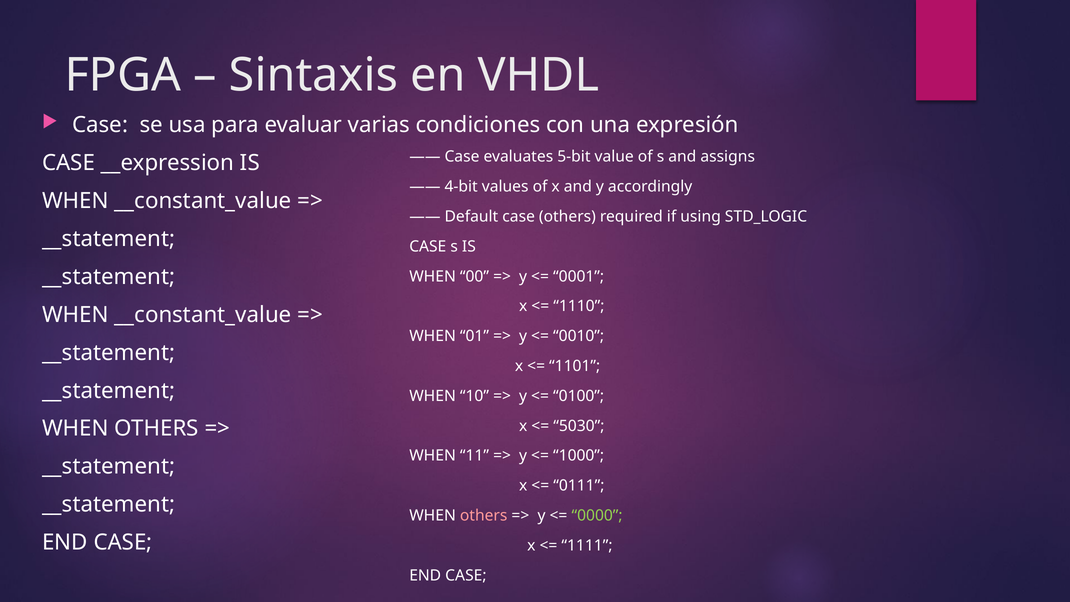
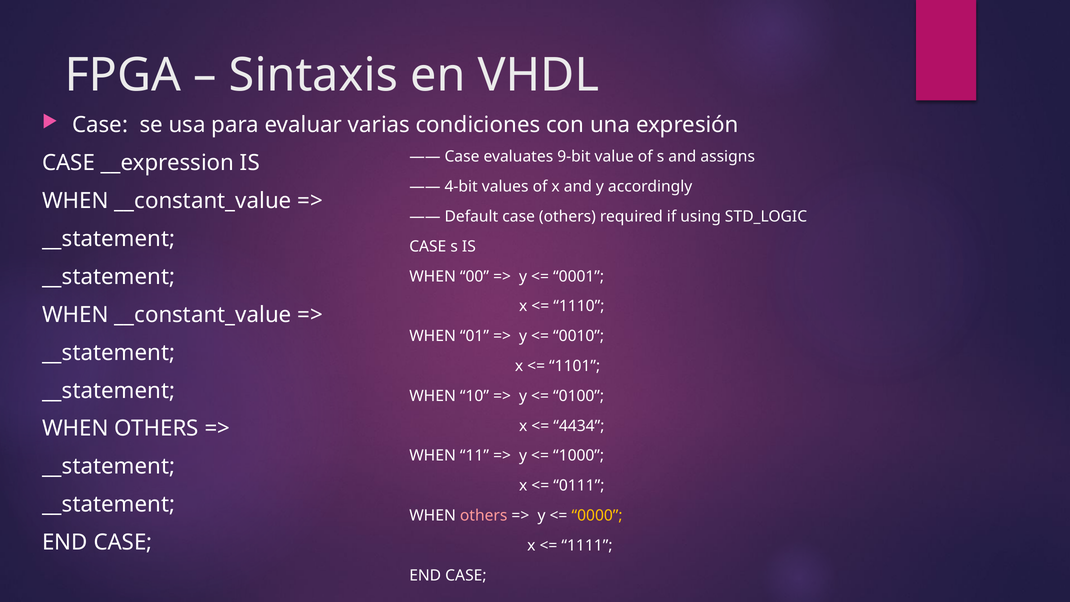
5-bit: 5-bit -> 9-bit
5030: 5030 -> 4434
0000 colour: light green -> yellow
